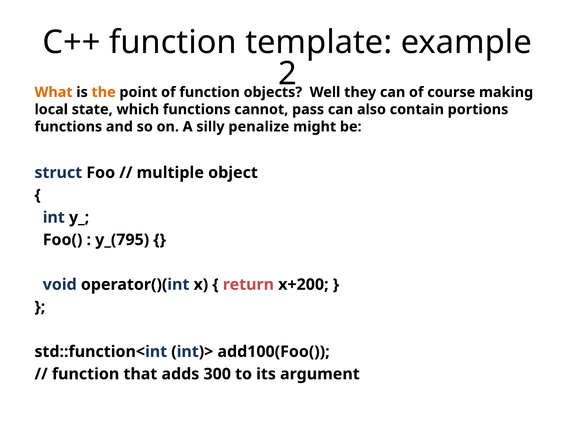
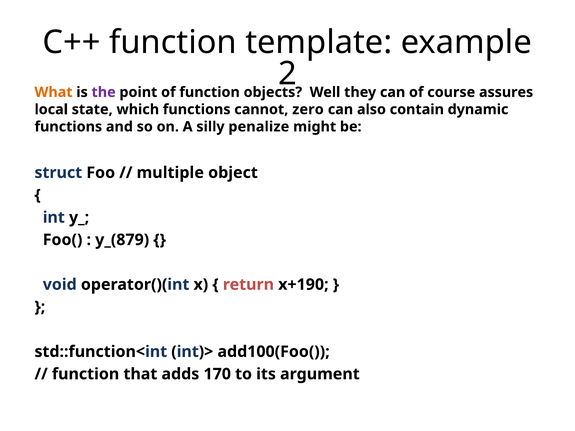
the colour: orange -> purple
making: making -> assures
pass: pass -> zero
portions: portions -> dynamic
y_(795: y_(795 -> y_(879
x+200: x+200 -> x+190
300: 300 -> 170
